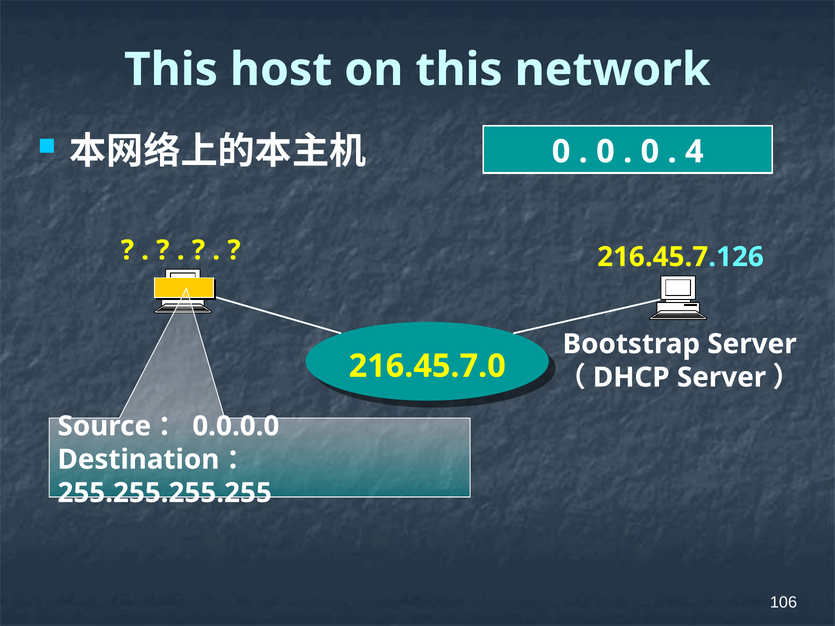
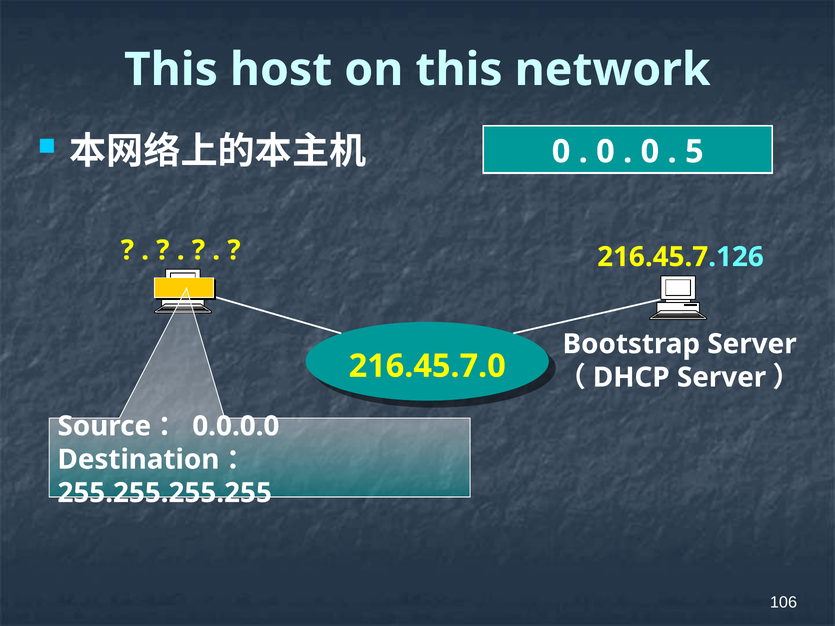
4: 4 -> 5
